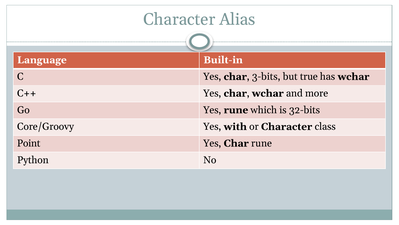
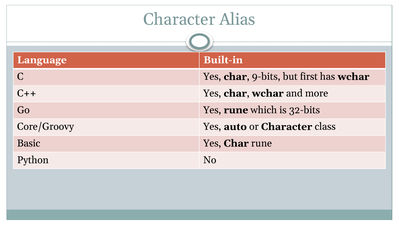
3-bits: 3-bits -> 9-bits
true: true -> first
with: with -> auto
Point: Point -> Basic
